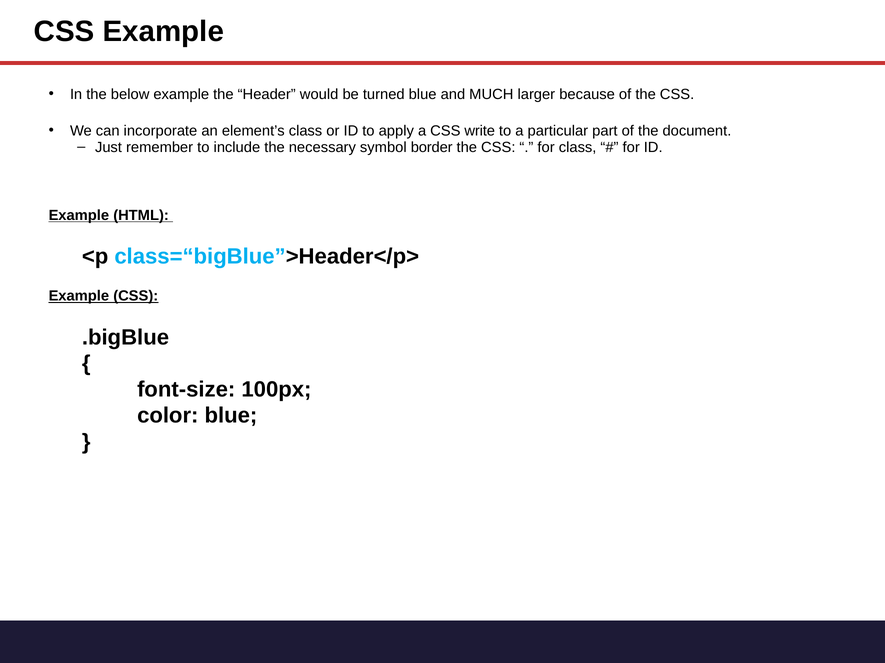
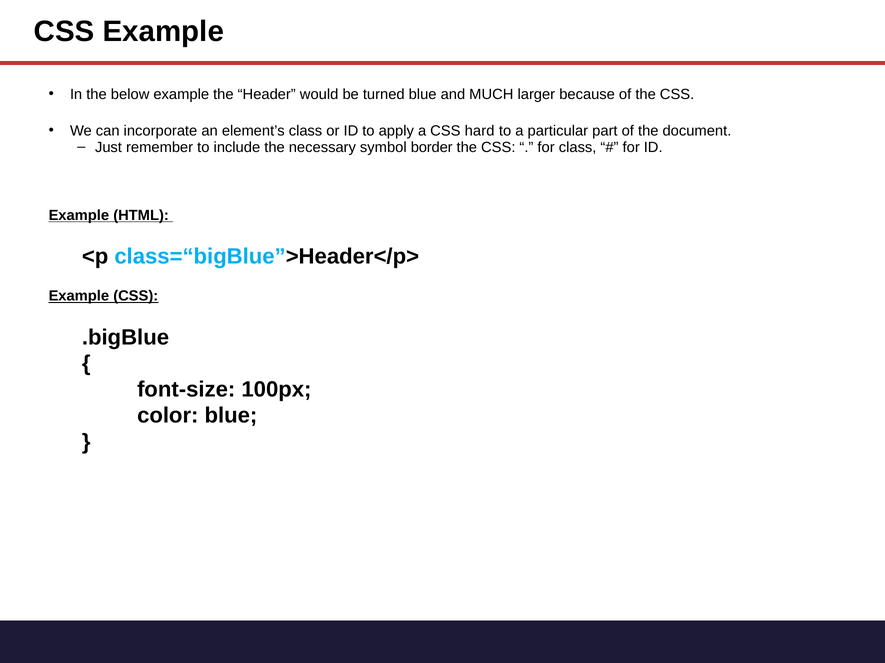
write: write -> hard
